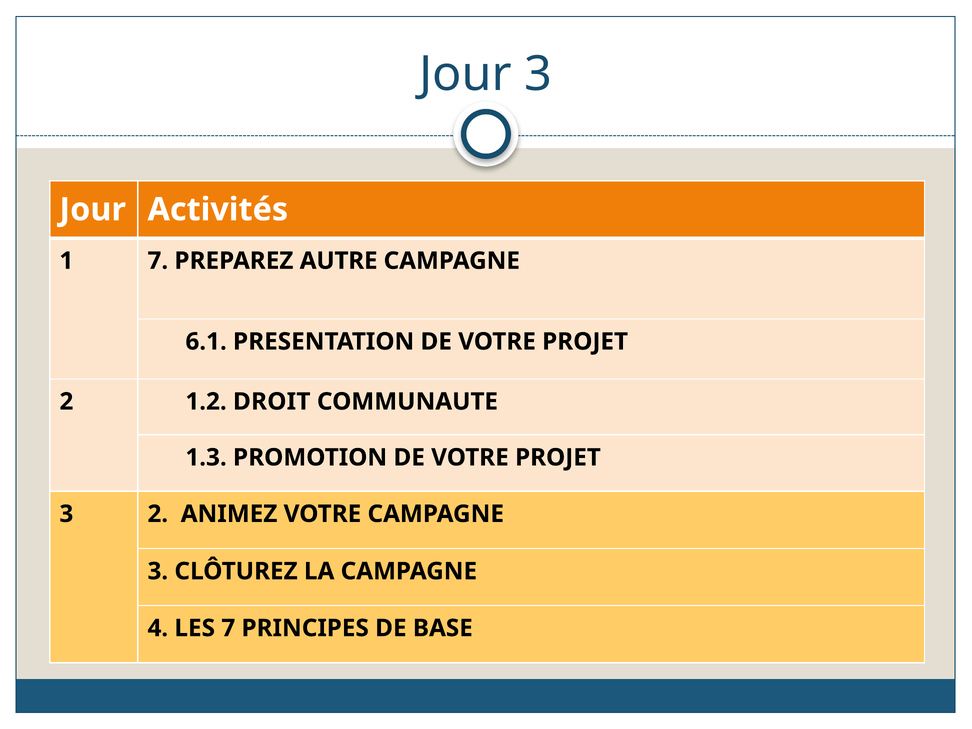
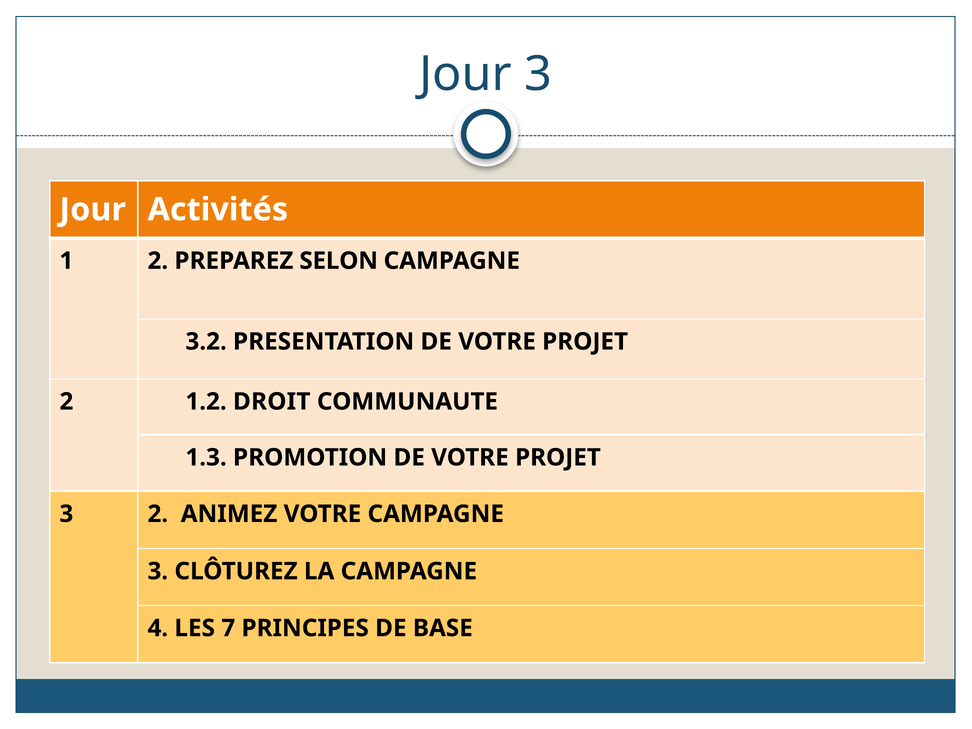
1 7: 7 -> 2
AUTRE: AUTRE -> SELON
6.1: 6.1 -> 3.2
